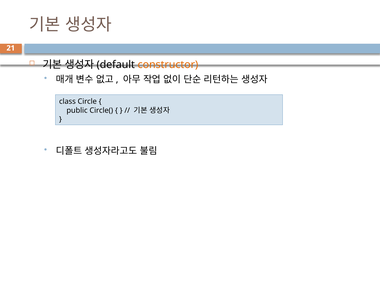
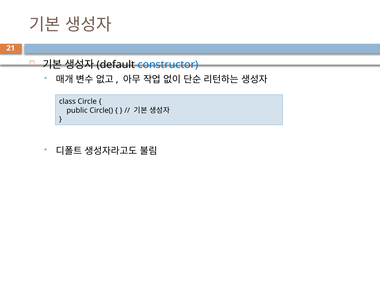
constructor colour: orange -> blue
